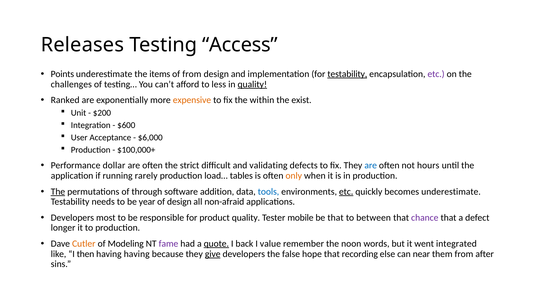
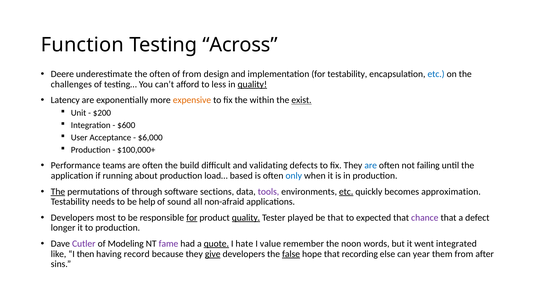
Releases: Releases -> Function
Access: Access -> Across
Points: Points -> Deere
the items: items -> often
testability at (347, 74) underline: present -> none
etc at (436, 74) colour: purple -> blue
Ranked: Ranked -> Latency
exist underline: none -> present
dollar: dollar -> teams
strict: strict -> build
hours: hours -> failing
rarely: rarely -> about
tables: tables -> based
only colour: orange -> blue
addition: addition -> sections
tools colour: blue -> purple
becomes underestimate: underestimate -> approximation
year: year -> help
of design: design -> sound
for at (192, 218) underline: none -> present
quality at (246, 218) underline: none -> present
mobile: mobile -> played
between: between -> expected
Cutler colour: orange -> purple
back: back -> hate
having having: having -> record
false underline: none -> present
near: near -> year
